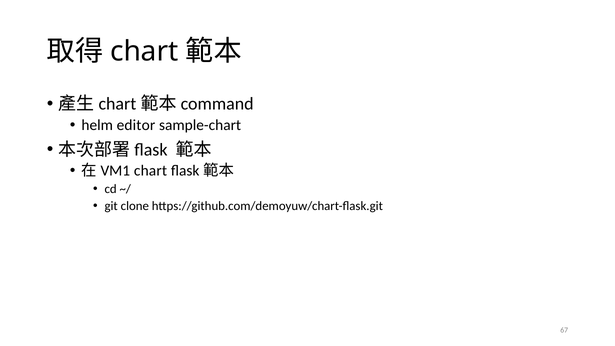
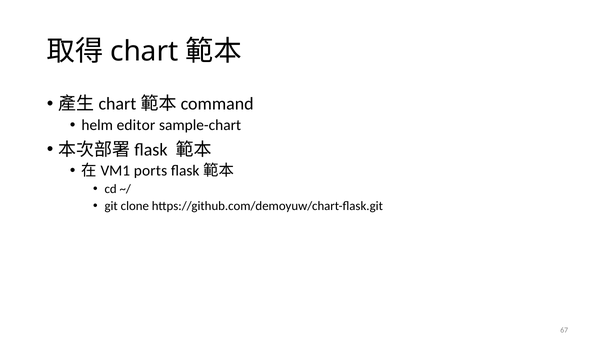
chart at (151, 171): chart -> ports
